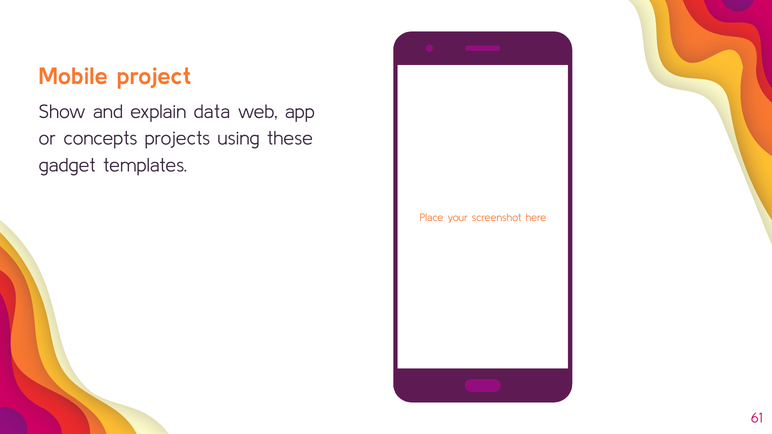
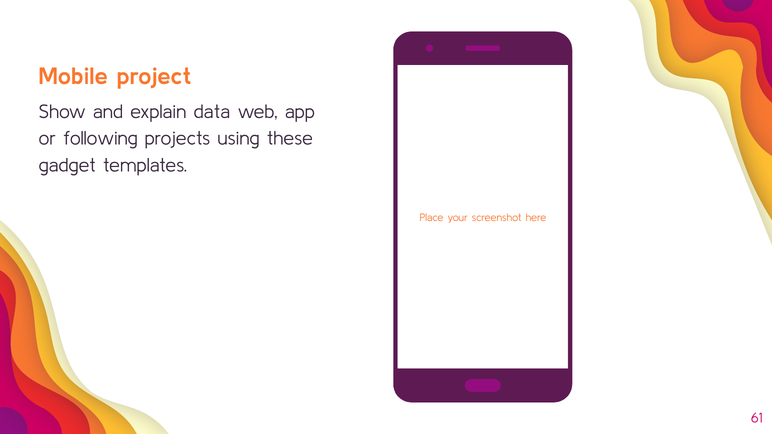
concepts: concepts -> following
